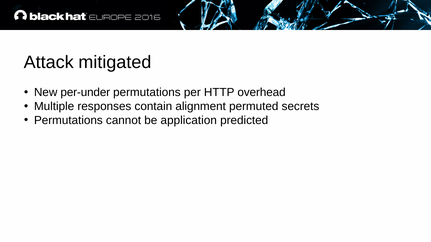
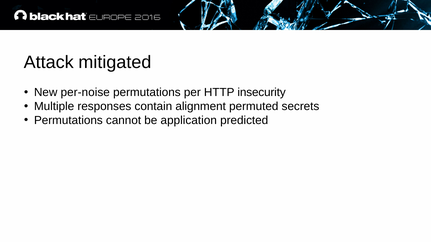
per-under: per-under -> per-noise
overhead: overhead -> insecurity
